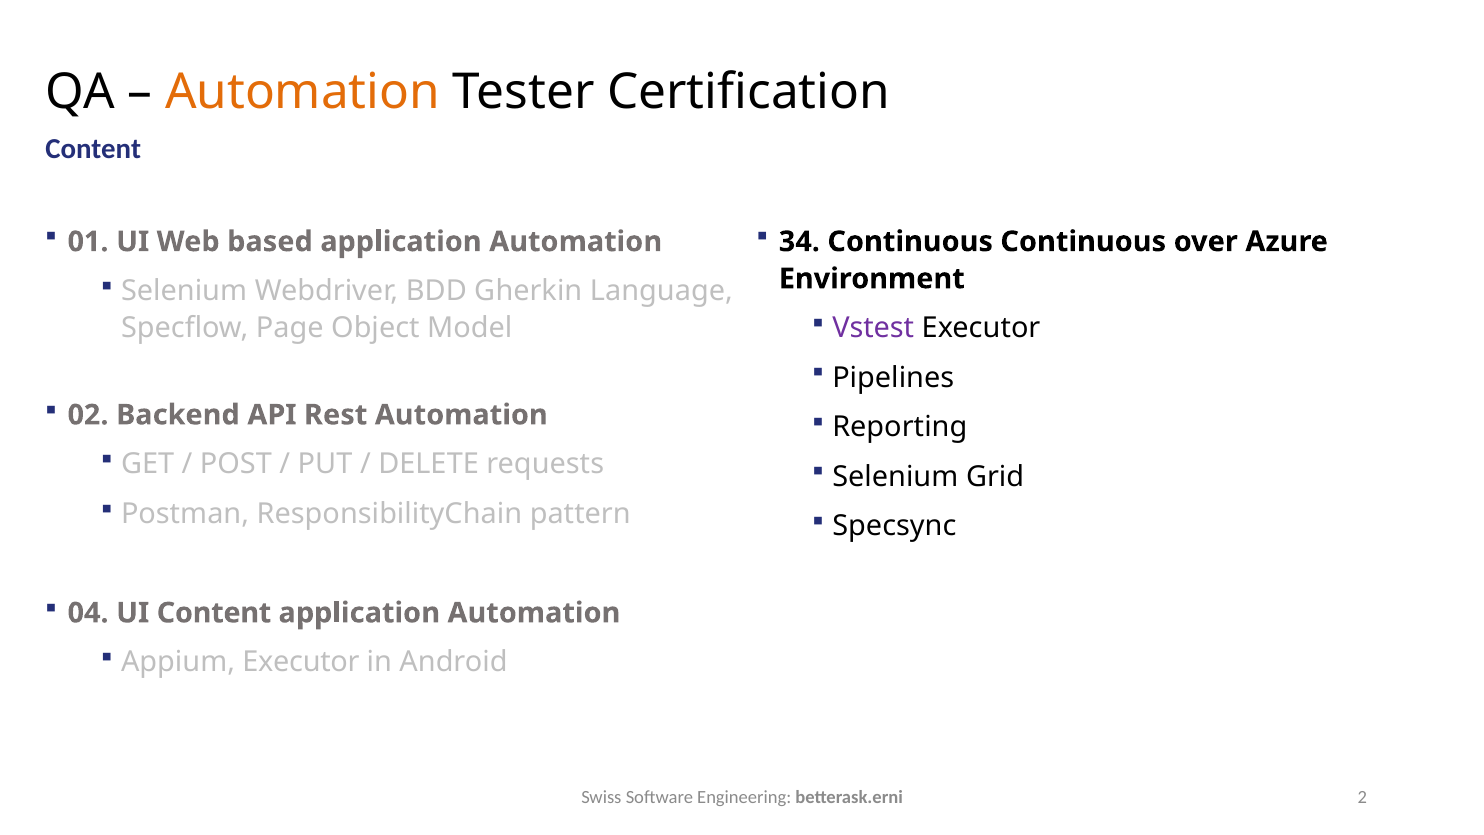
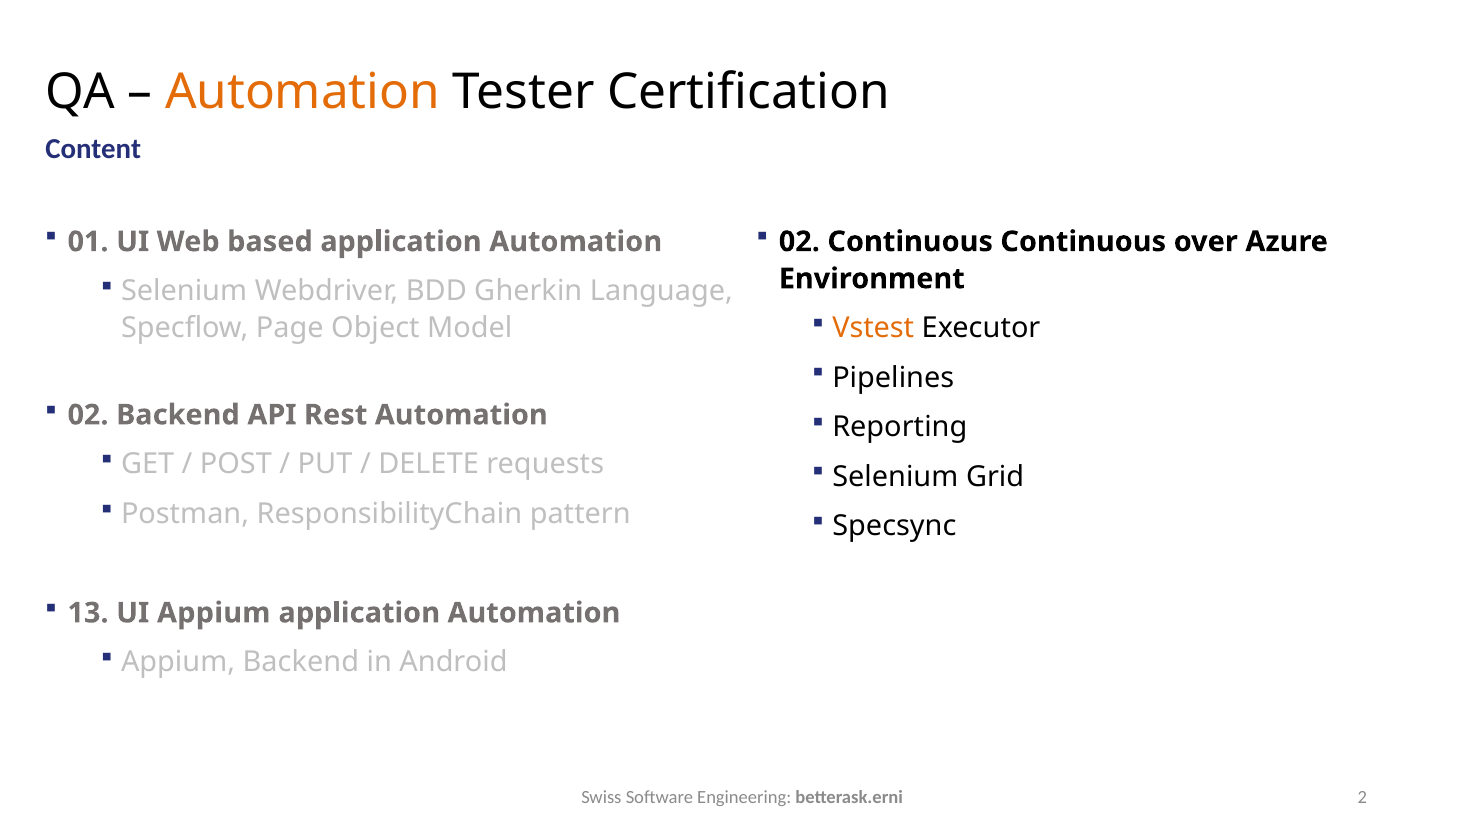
34 at (799, 242): 34 -> 02
Vstest colour: purple -> orange
04: 04 -> 13
UI Content: Content -> Appium
Appium Executor: Executor -> Backend
